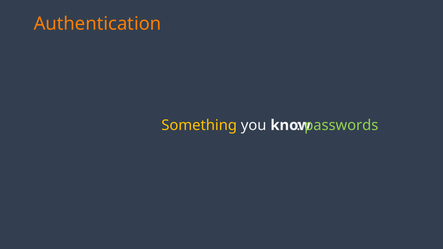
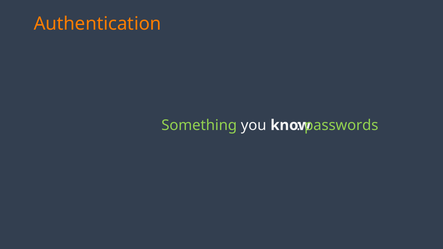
Something colour: yellow -> light green
